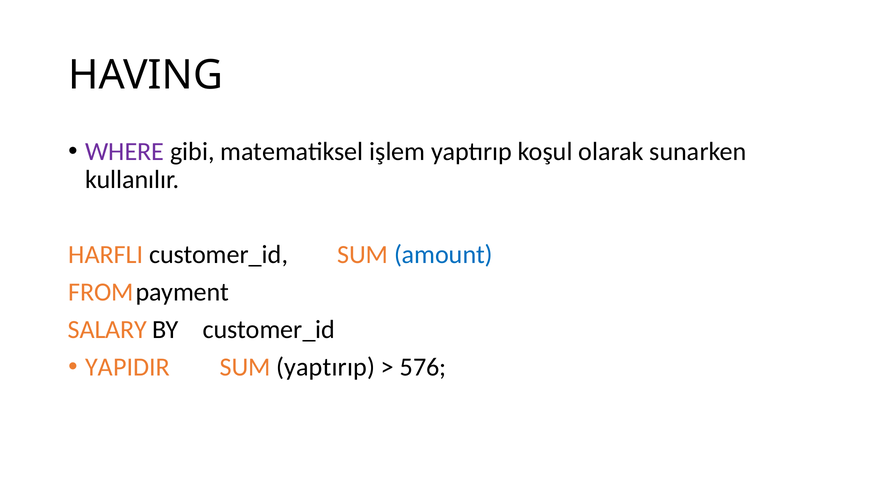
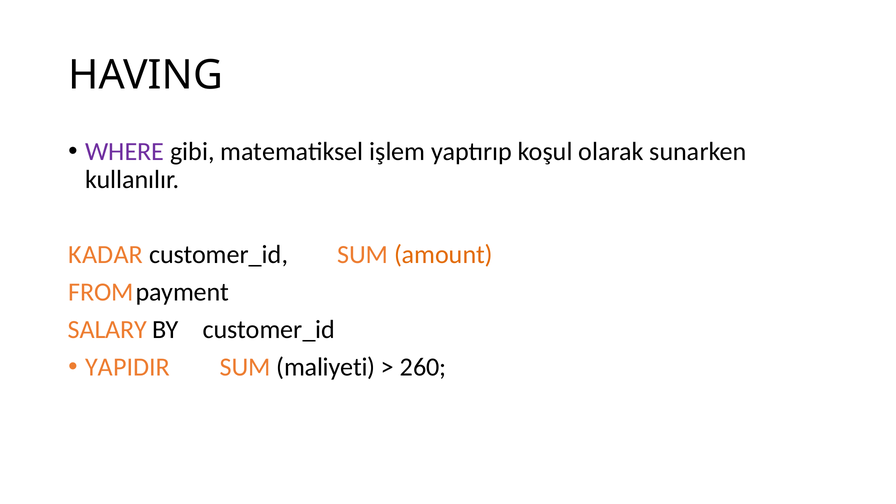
HARFLI: HARFLI -> KADAR
amount colour: blue -> orange
SUM yaptırıp: yaptırıp -> maliyeti
576: 576 -> 260
